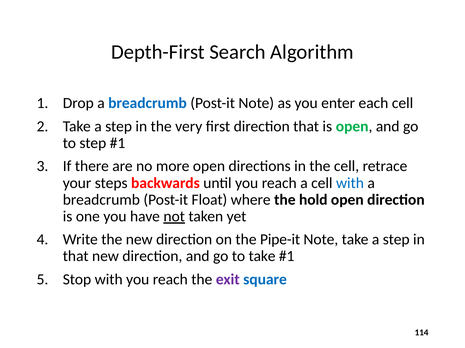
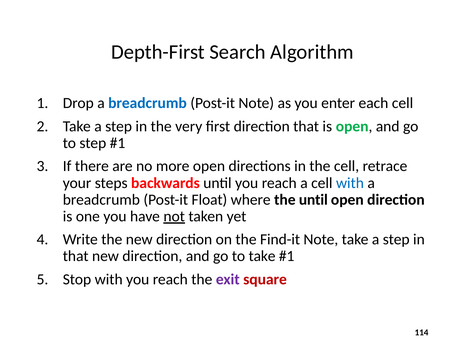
the hold: hold -> until
Pipe-it: Pipe-it -> Find-it
square colour: blue -> red
